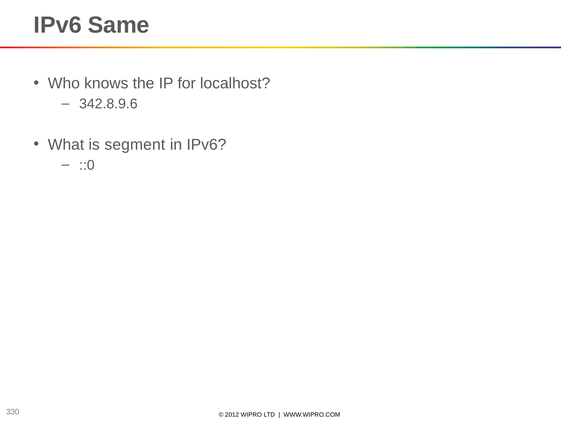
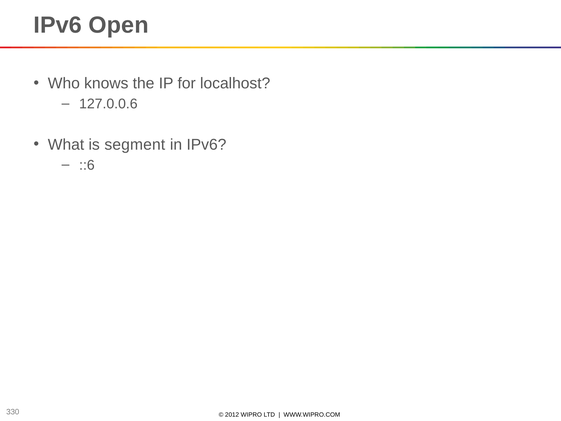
Same: Same -> Open
342.8.9.6: 342.8.9.6 -> 127.0.0.6
::0: ::0 -> ::6
